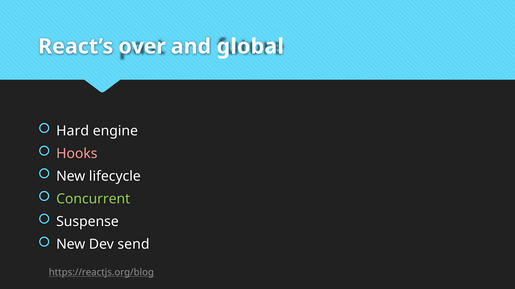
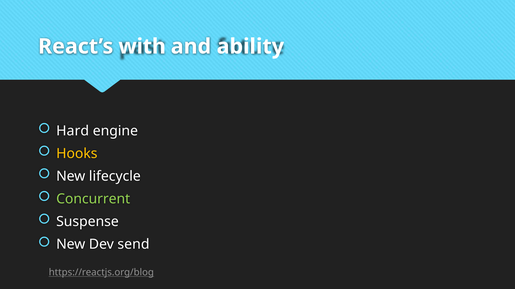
over: over -> with
global: global -> ability
Hooks colour: pink -> yellow
